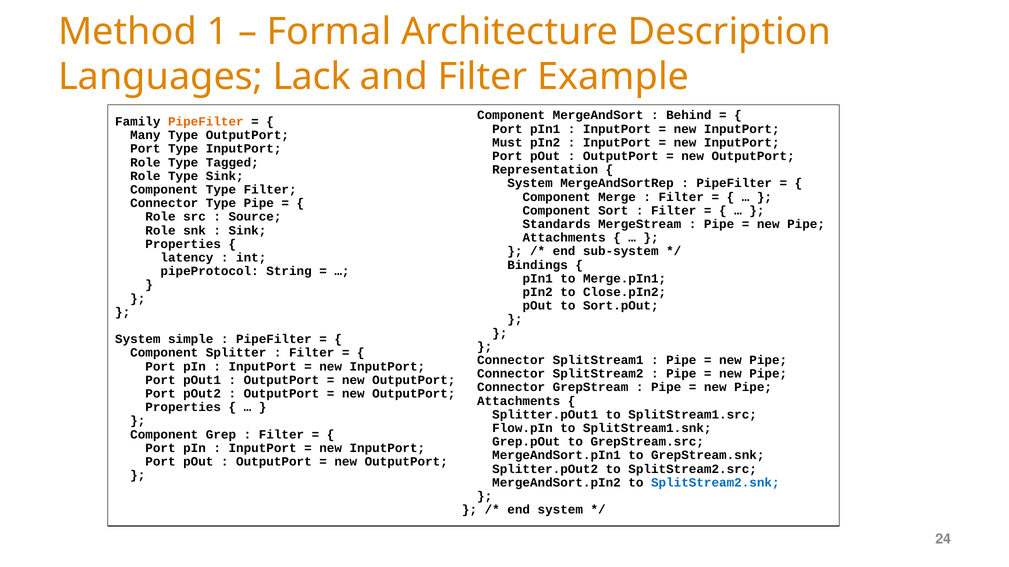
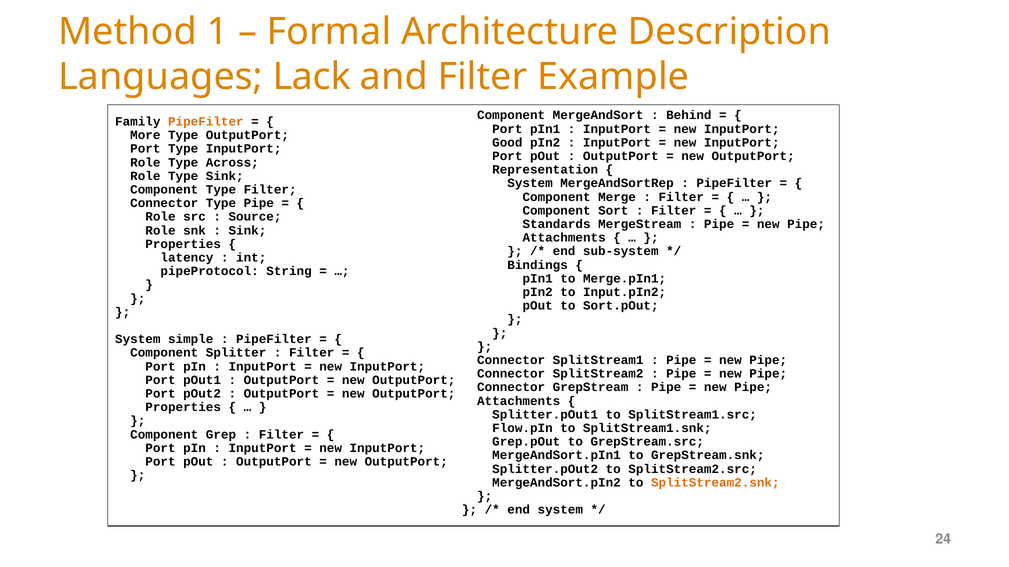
Many: Many -> More
Must: Must -> Good
Tagged: Tagged -> Across
Close.pIn2: Close.pIn2 -> Input.pIn2
SplitStream2.snk colour: blue -> orange
